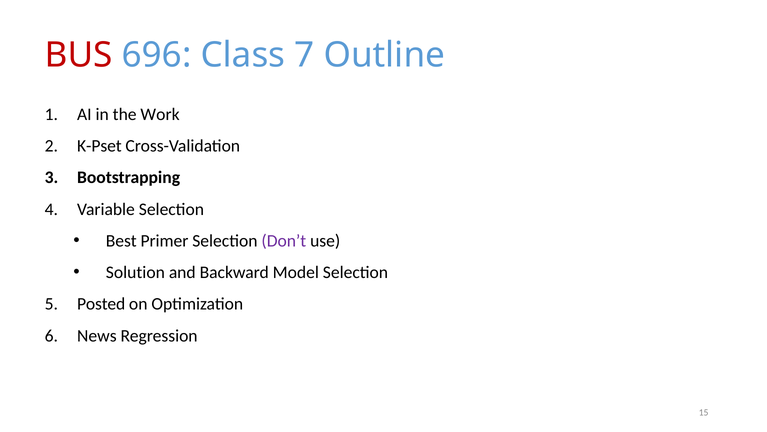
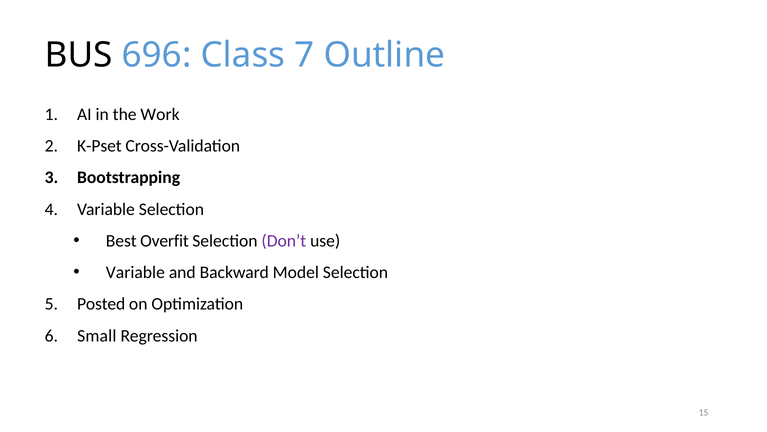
BUS colour: red -> black
Primer: Primer -> Overfit
Solution at (135, 272): Solution -> Variable
News: News -> Small
